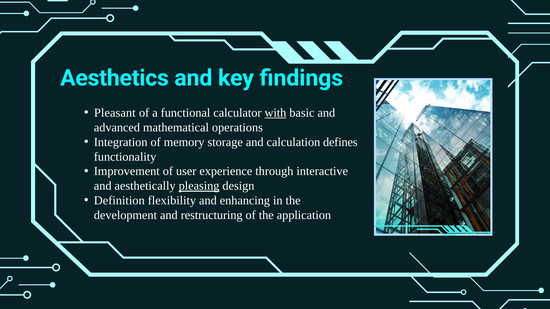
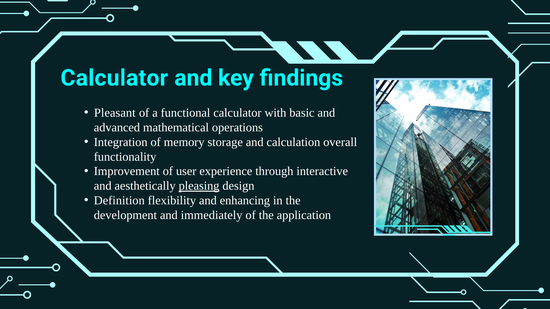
Aesthetics at (114, 78): Aesthetics -> Calculator
with underline: present -> none
defines: defines -> overall
restructuring: restructuring -> immediately
